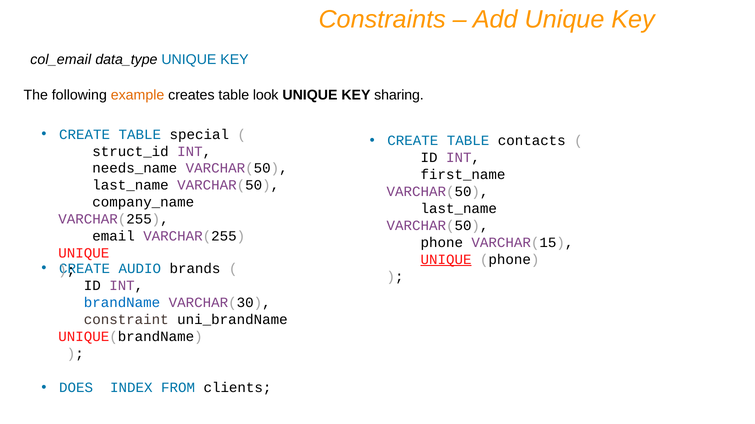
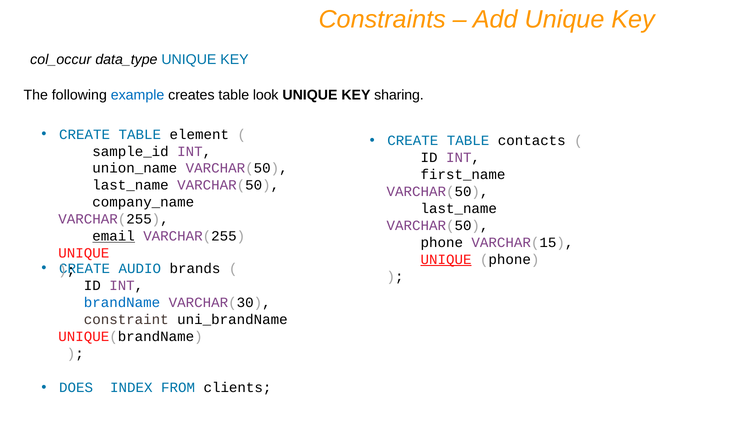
col_email: col_email -> col_occur
example colour: orange -> blue
special: special -> element
struct_id: struct_id -> sample_id
needs_name: needs_name -> union_name
email underline: none -> present
